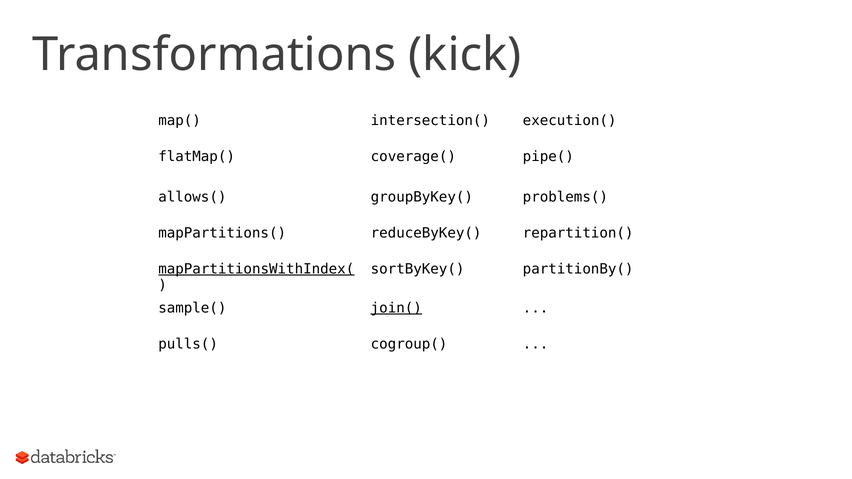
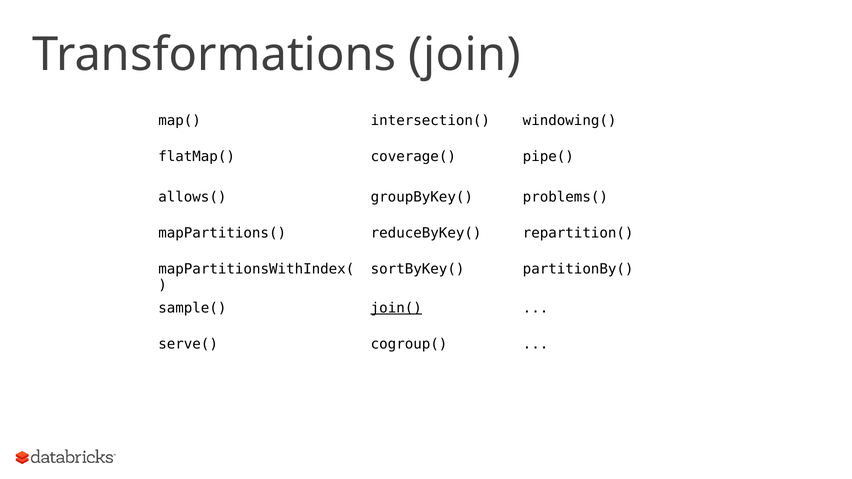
kick: kick -> join
execution(: execution( -> windowing(
mapPartitionsWithIndex( underline: present -> none
pulls(: pulls( -> serve(
